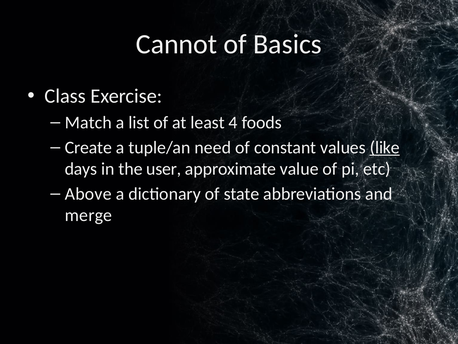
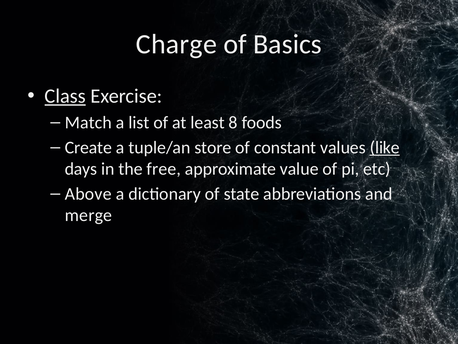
Cannot: Cannot -> Charge
Class underline: none -> present
4: 4 -> 8
need: need -> store
user: user -> free
